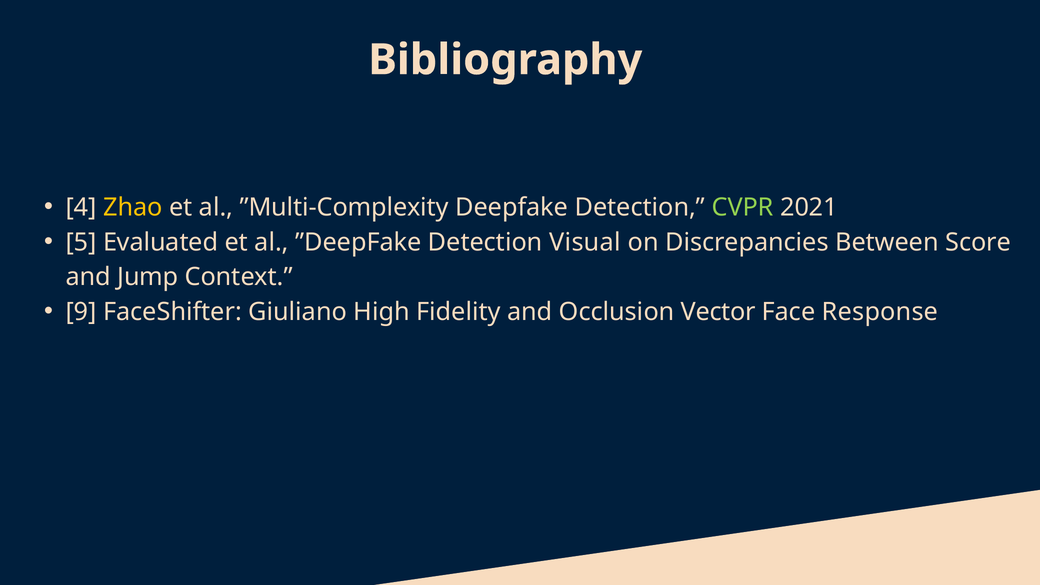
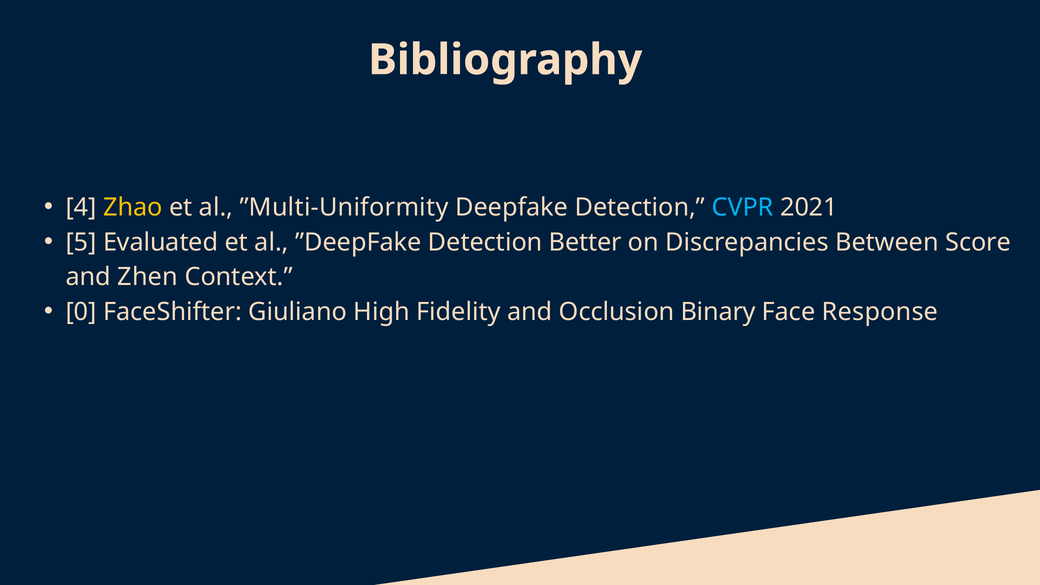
”Multi-Complexity: ”Multi-Complexity -> ”Multi-Uniformity
CVPR colour: light green -> light blue
Visual: Visual -> Better
Jump: Jump -> Zhen
9: 9 -> 0
Vector: Vector -> Binary
